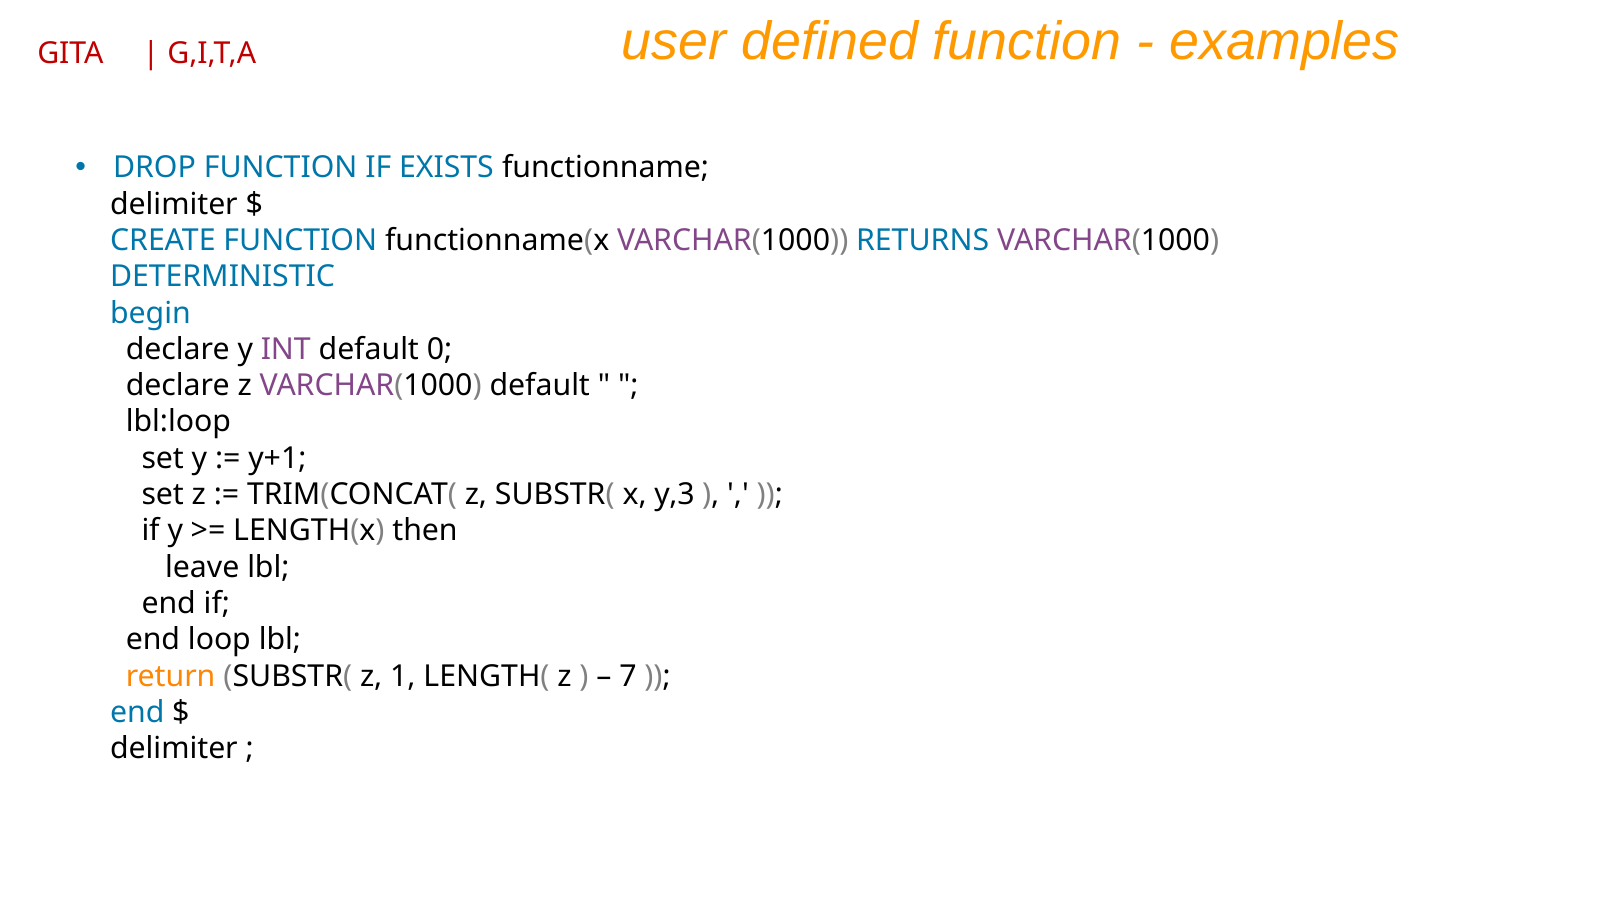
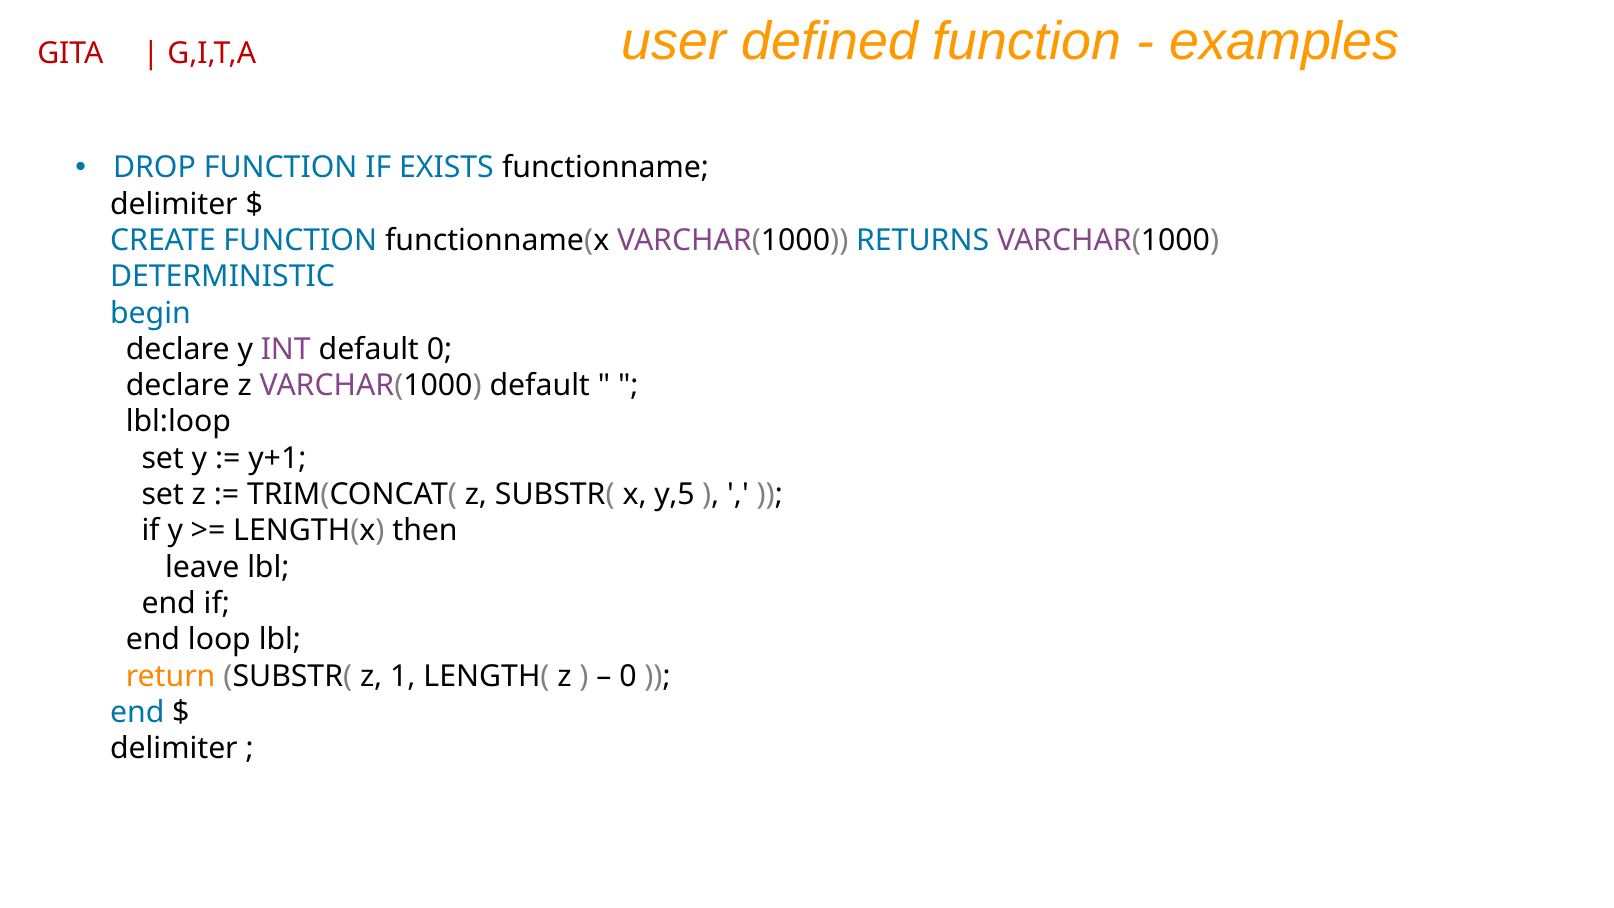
y,3: y,3 -> y,5
7 at (628, 676): 7 -> 0
